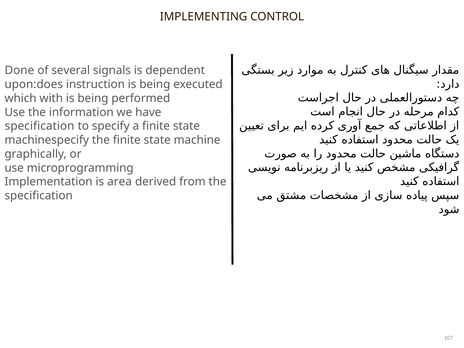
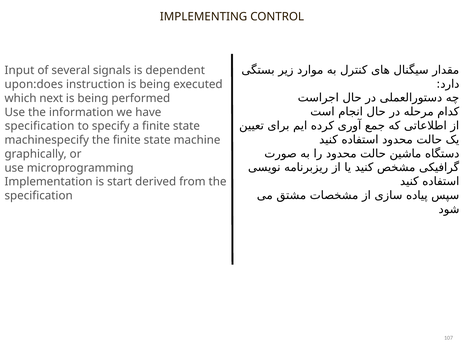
Done: Done -> Input
with: with -> next
area: area -> start
